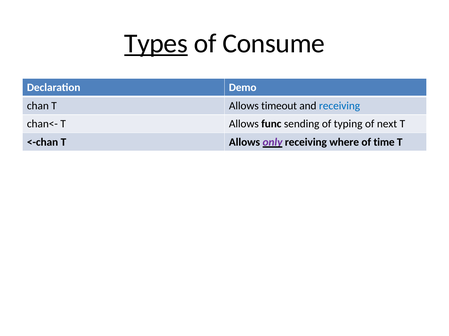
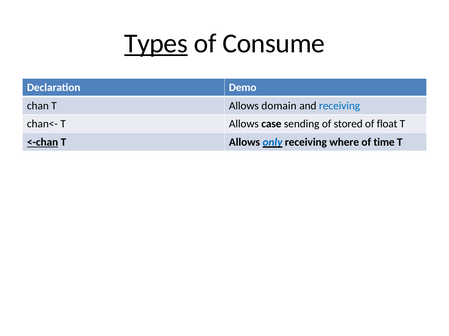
timeout: timeout -> domain
func: func -> case
typing: typing -> stored
next: next -> float
<-chan underline: none -> present
only colour: purple -> blue
